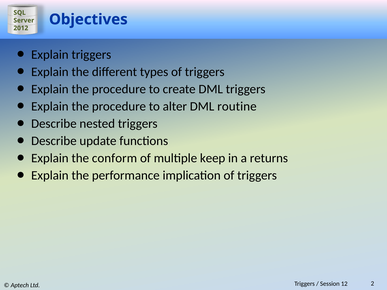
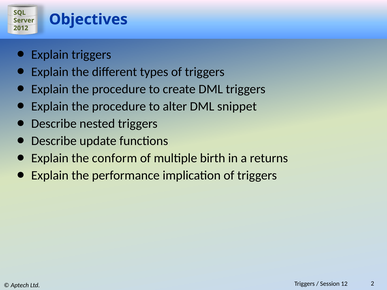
routine: routine -> snippet
keep: keep -> birth
